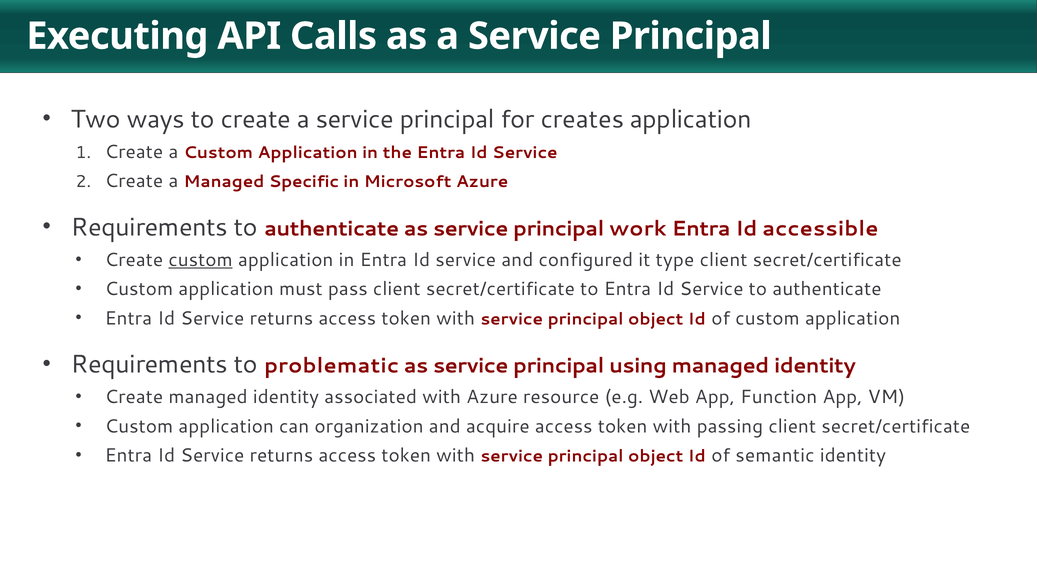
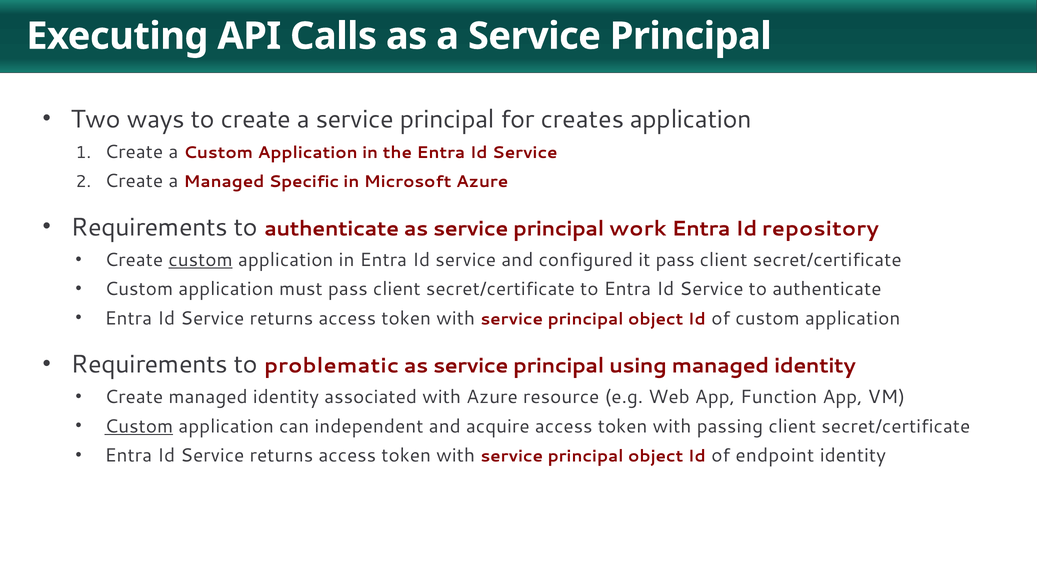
accessible: accessible -> repository
it type: type -> pass
Custom at (139, 427) underline: none -> present
organization: organization -> independent
semantic: semantic -> endpoint
